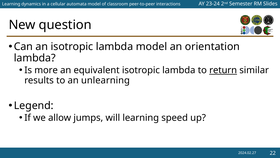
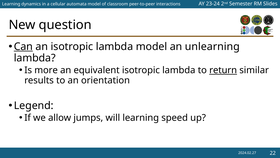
Can underline: none -> present
orientation: orientation -> unlearning
unlearning: unlearning -> orientation
